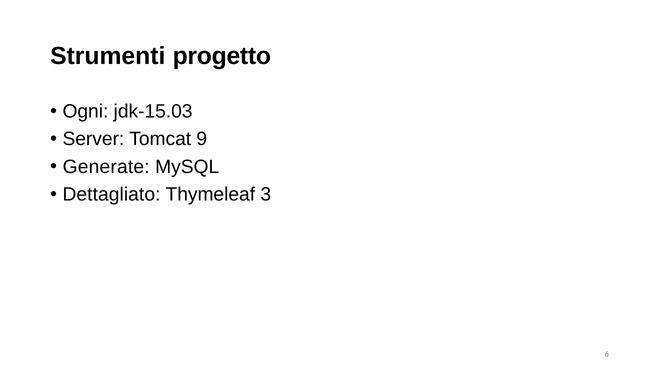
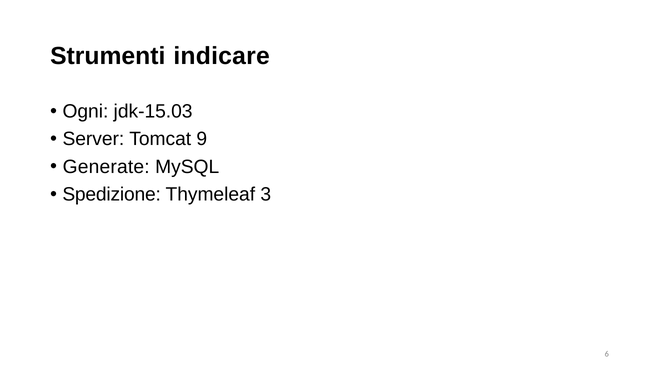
progetto: progetto -> indicare
Dettagliato: Dettagliato -> Spedizione
